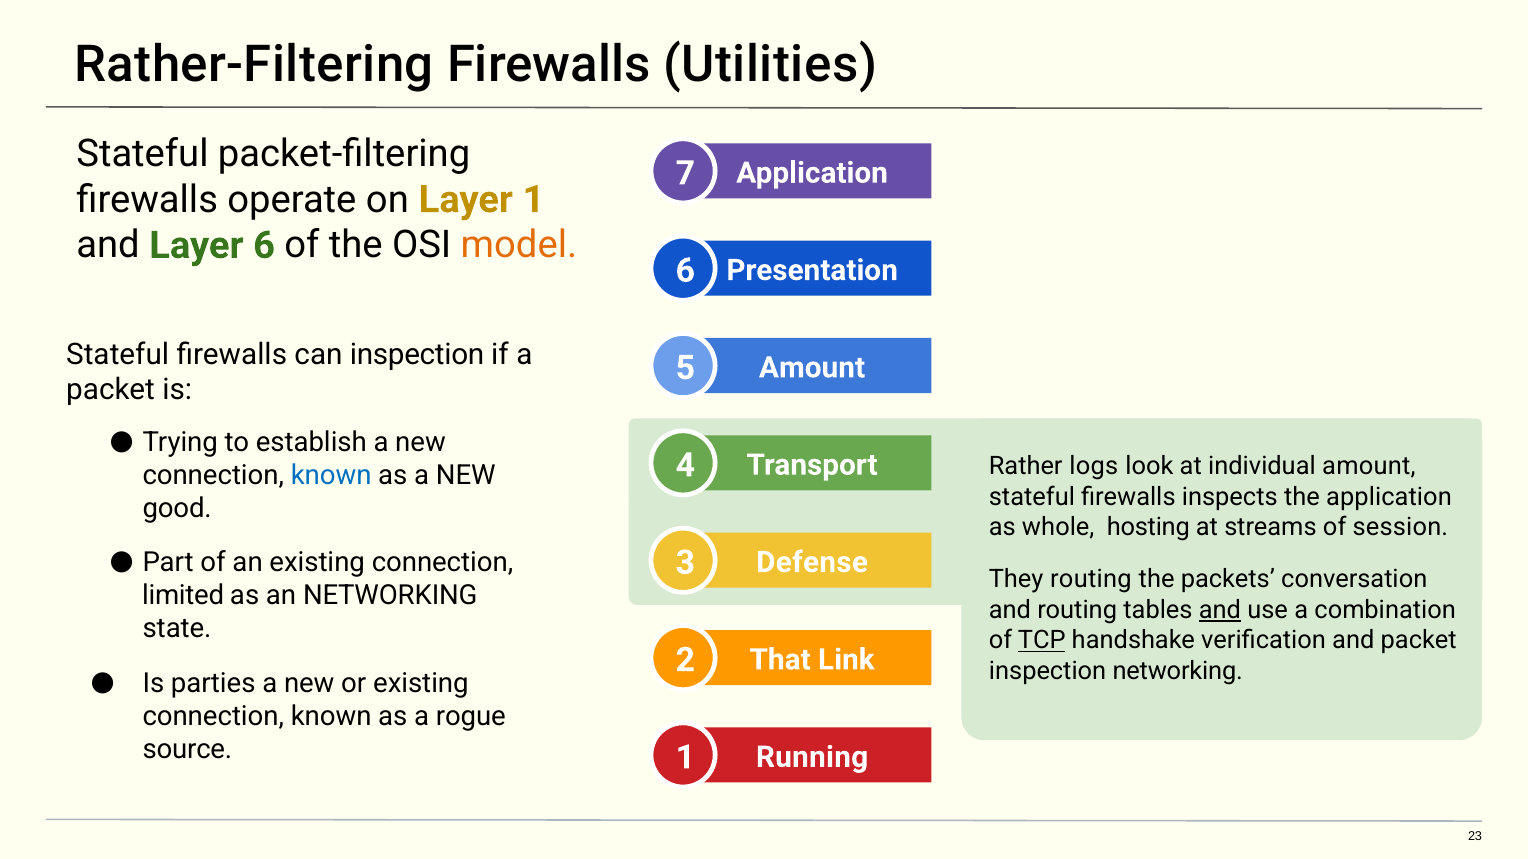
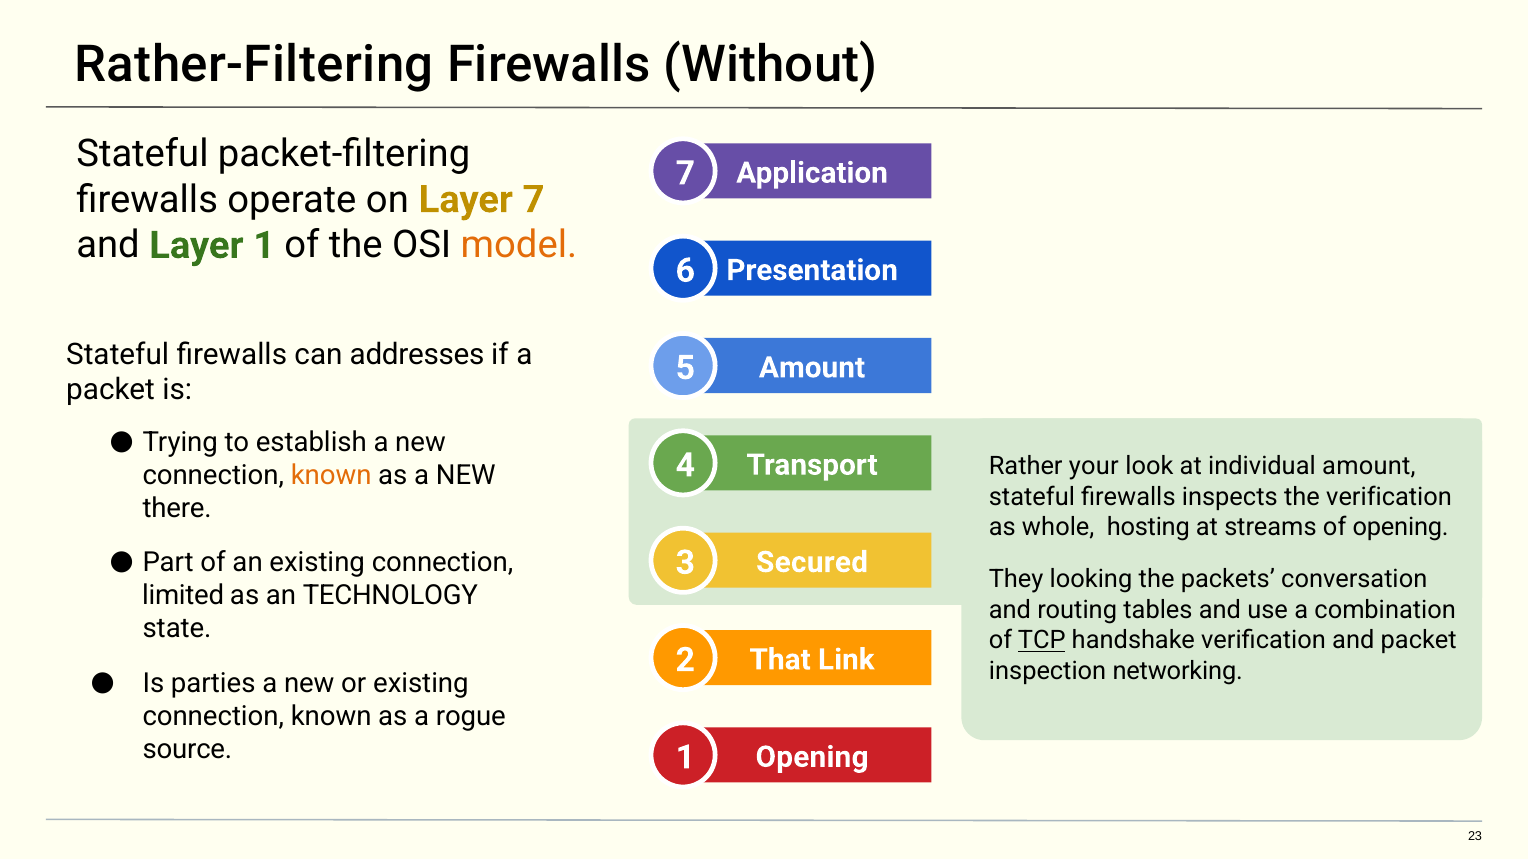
Utilities: Utilities -> Without
Layer 1: 1 -> 7
Layer 6: 6 -> 1
can inspection: inspection -> addresses
logs: logs -> your
known at (331, 475) colour: blue -> orange
the application: application -> verification
good: good -> there
of session: session -> opening
Defense: Defense -> Secured
They routing: routing -> looking
an NETWORKING: NETWORKING -> TECHNOLOGY
and at (1220, 610) underline: present -> none
Running at (812, 757): Running -> Opening
